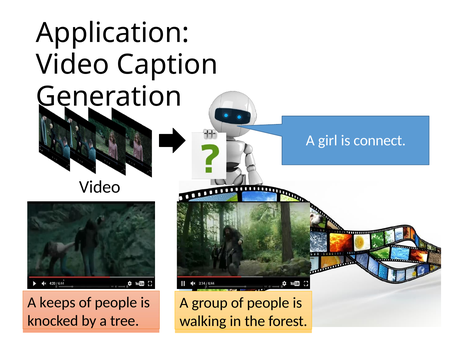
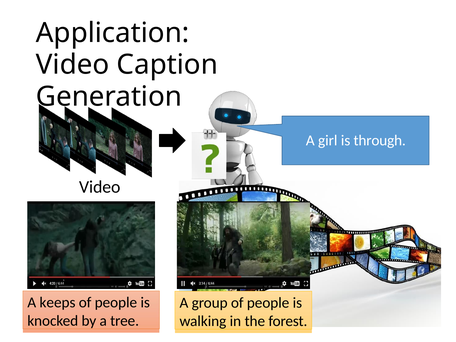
connect: connect -> through
